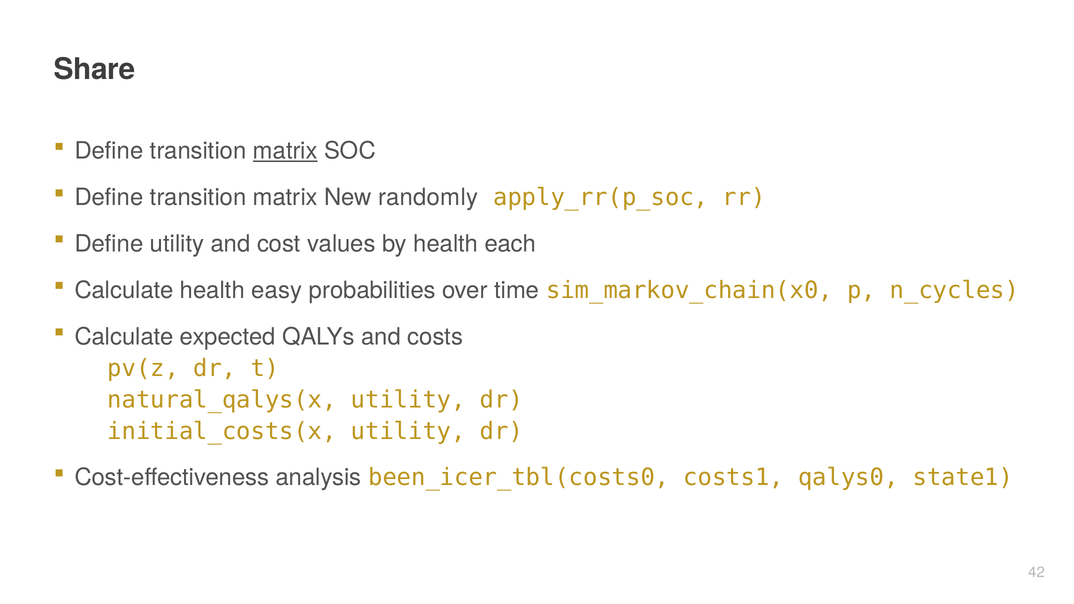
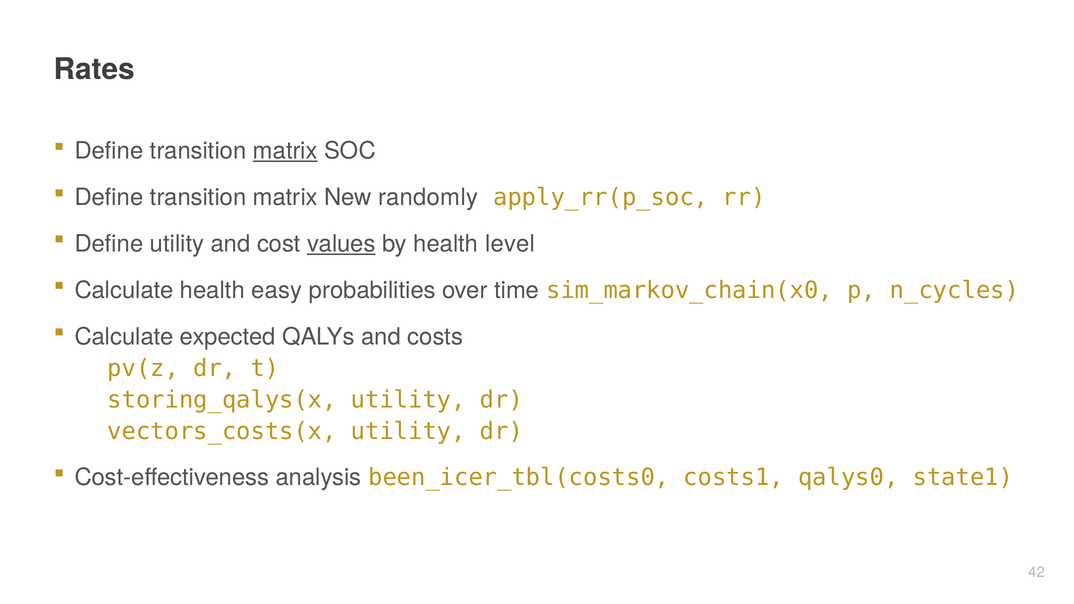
Share: Share -> Rates
values underline: none -> present
each: each -> level
natural_qalys(x: natural_qalys(x -> storing_qalys(x
initial_costs(x: initial_costs(x -> vectors_costs(x
